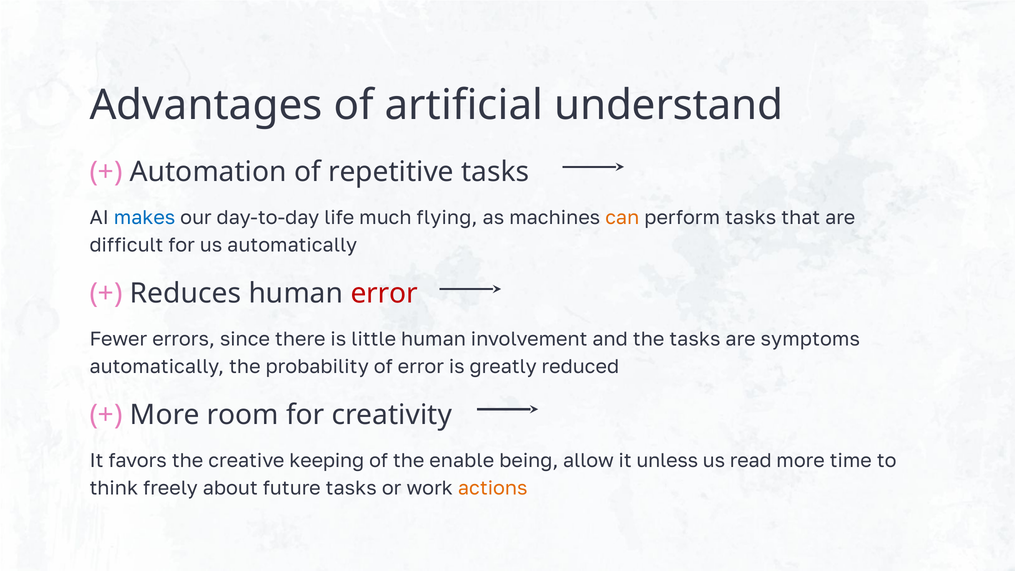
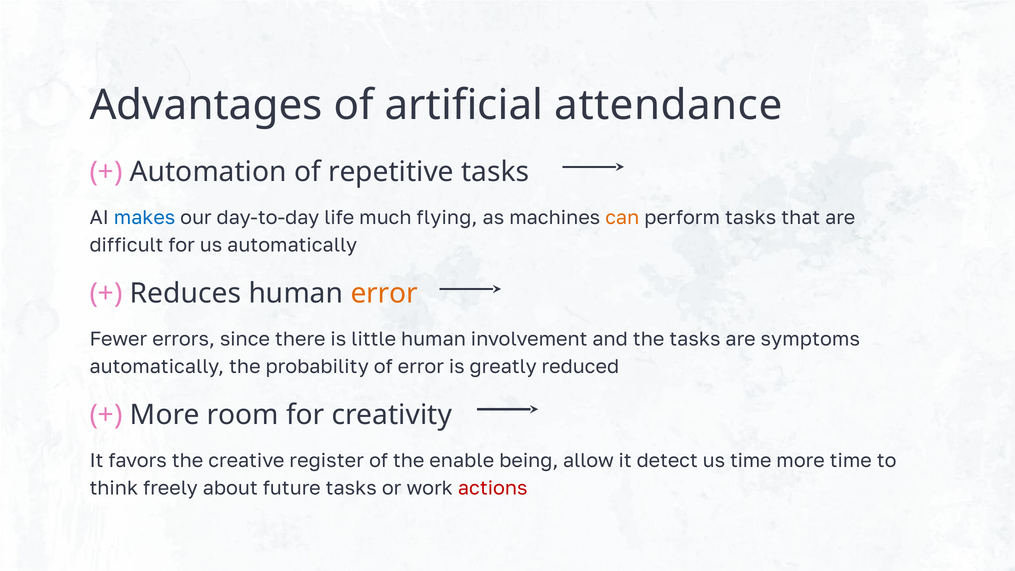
understand: understand -> attendance
error at (384, 294) colour: red -> orange
keeping: keeping -> register
unless: unless -> detect
us read: read -> time
actions colour: orange -> red
